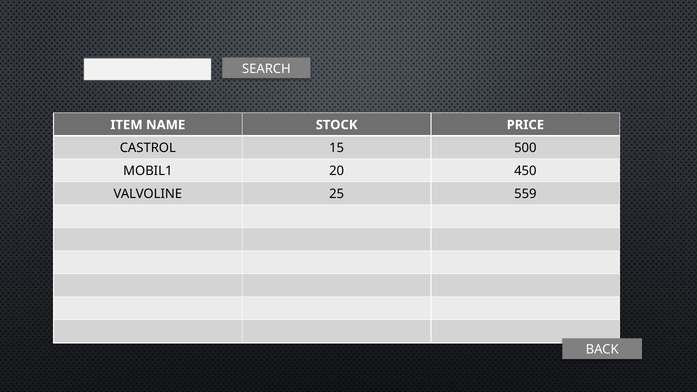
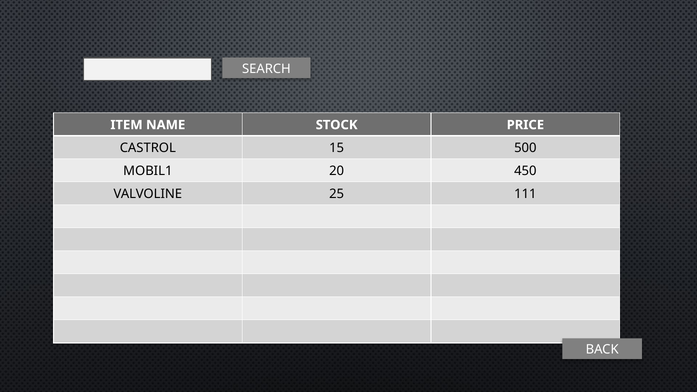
559: 559 -> 111
